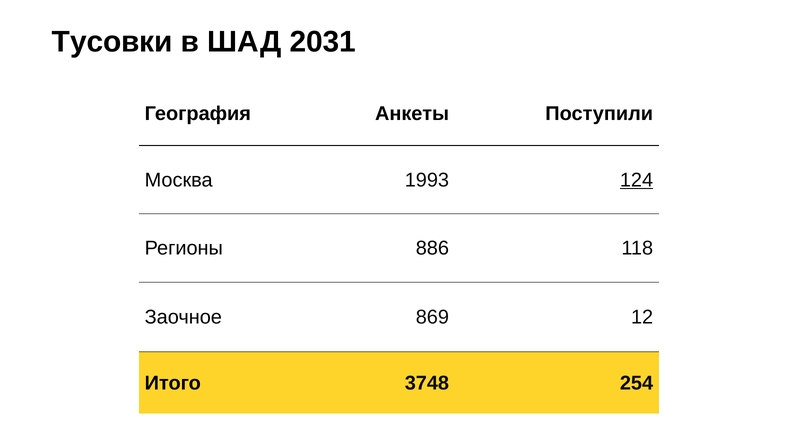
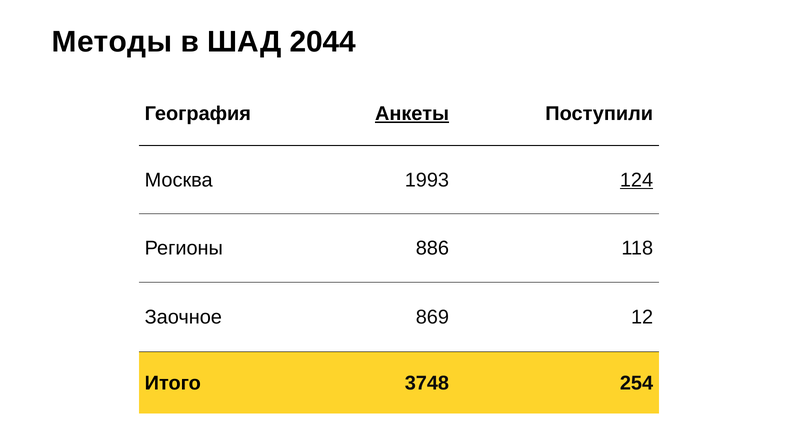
Тусовки: Тусовки -> Методы
2031: 2031 -> 2044
Анкеты underline: none -> present
